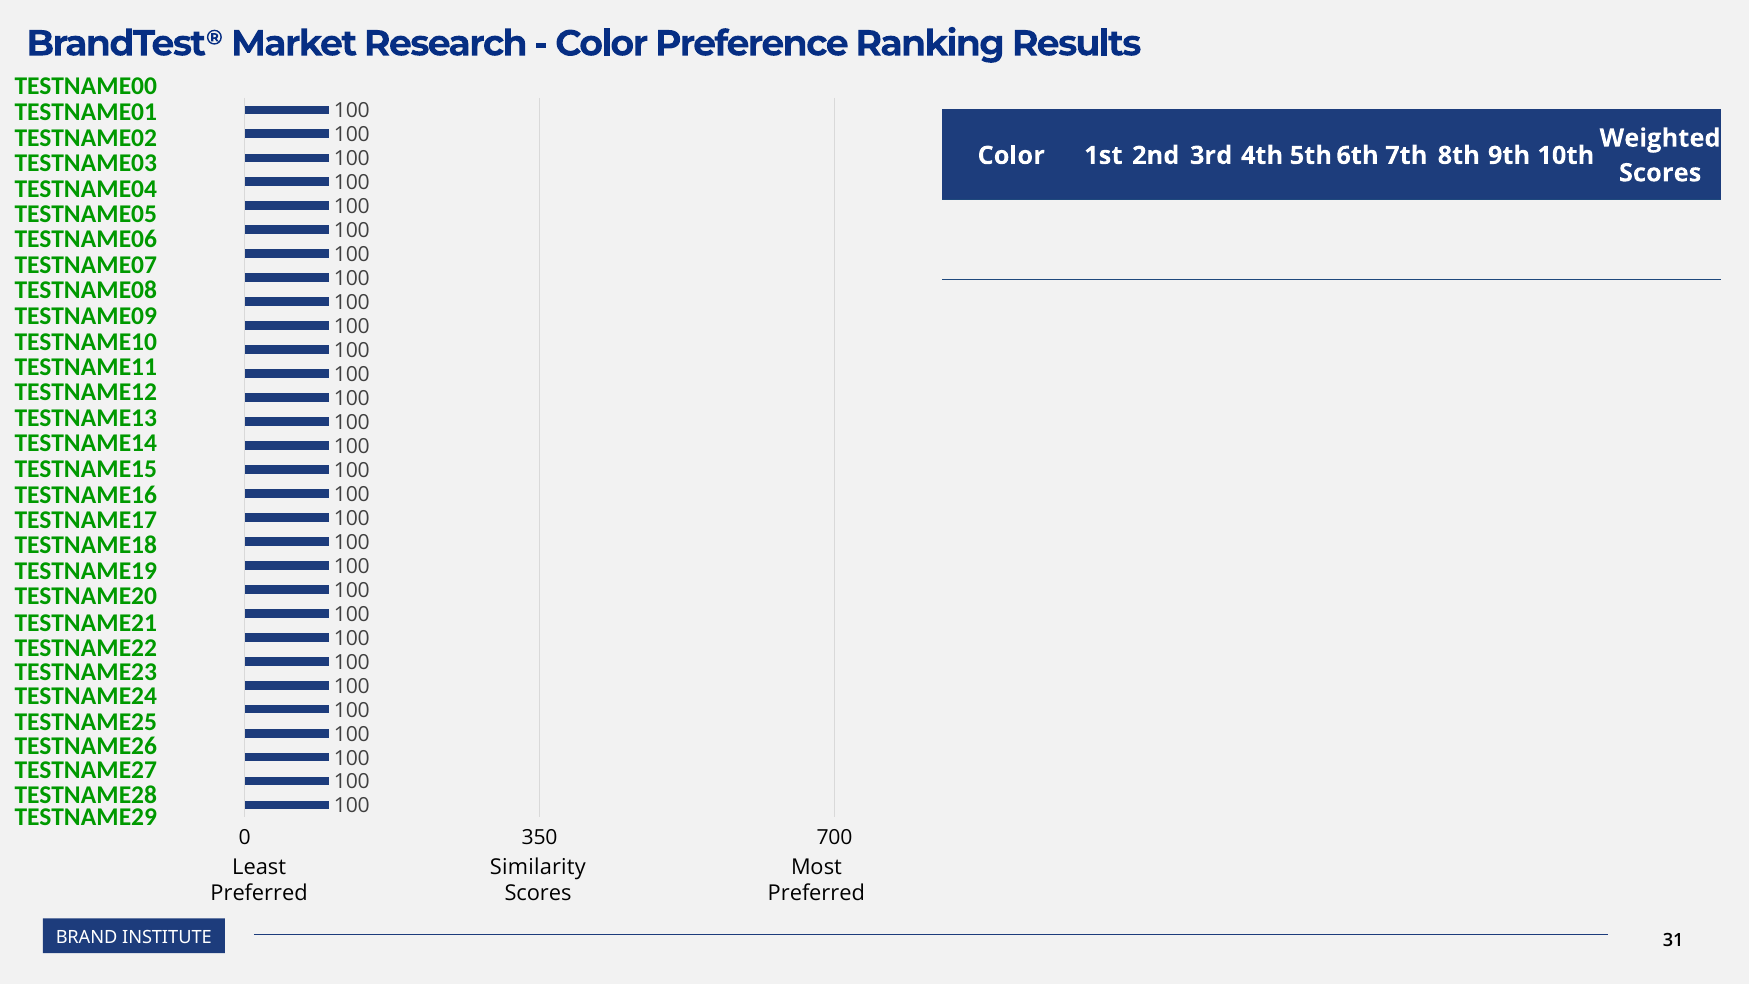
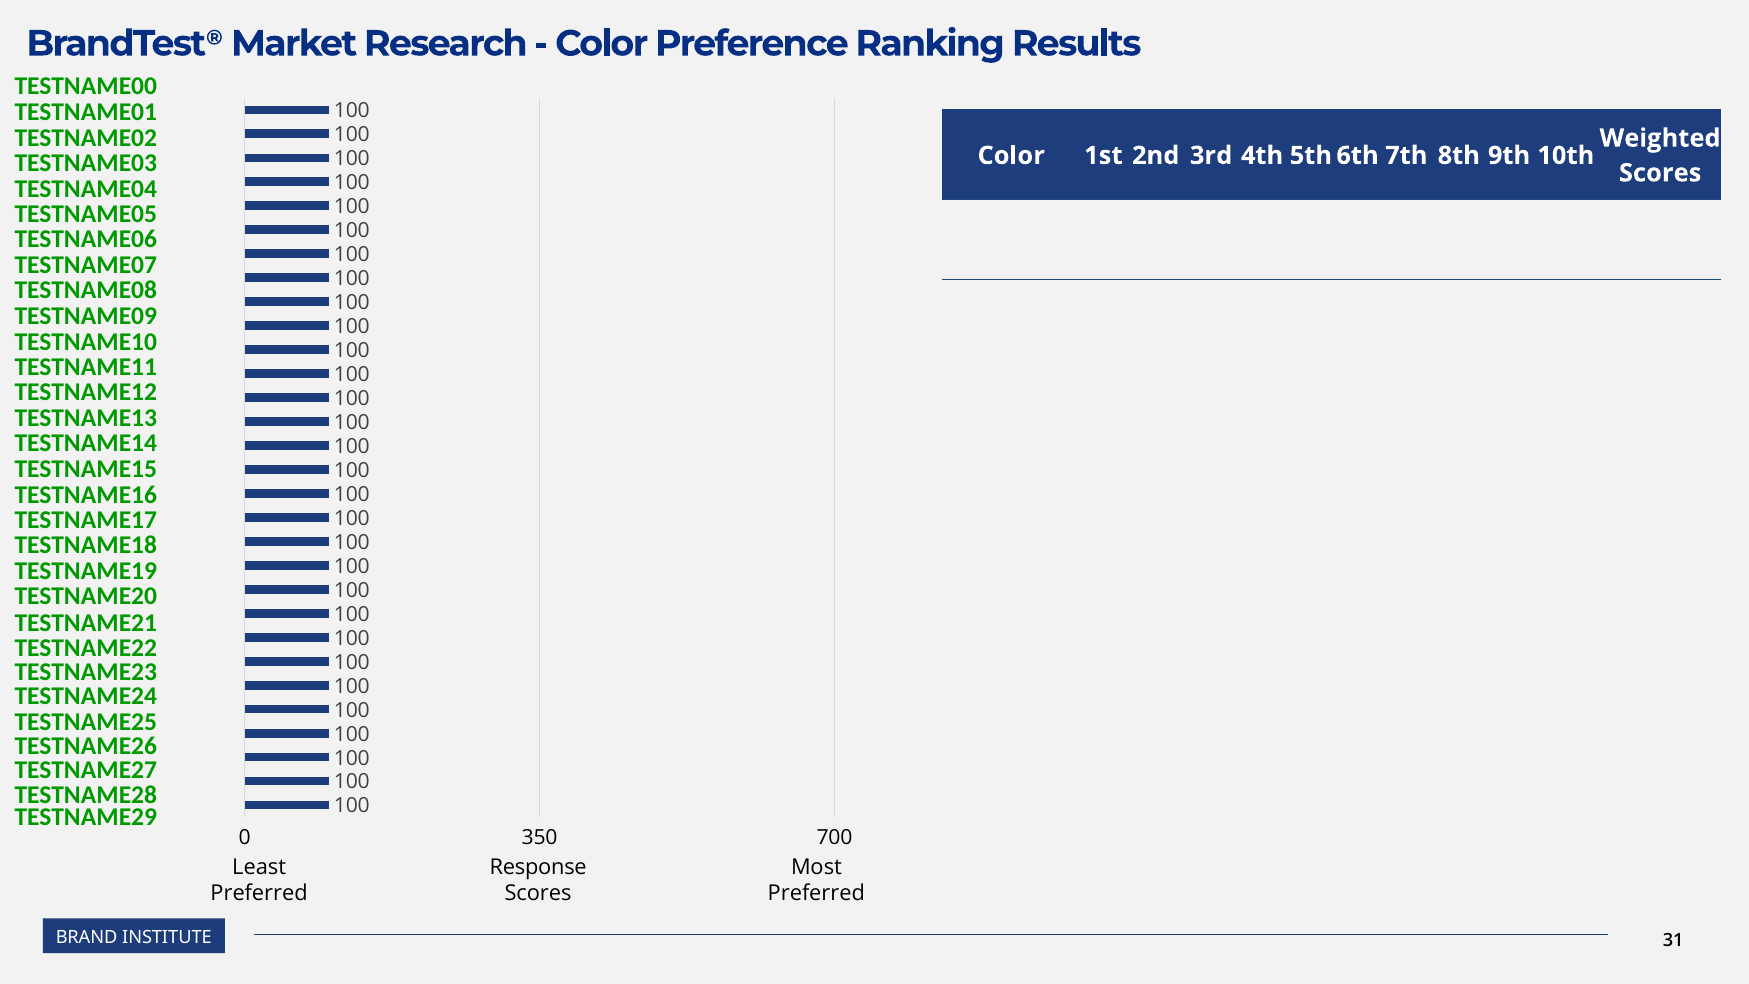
Similarity: Similarity -> Response
